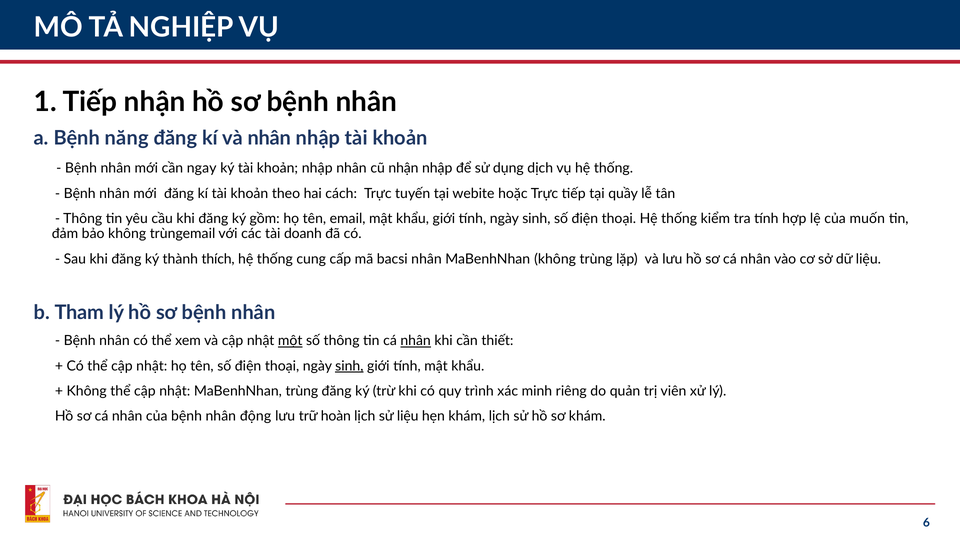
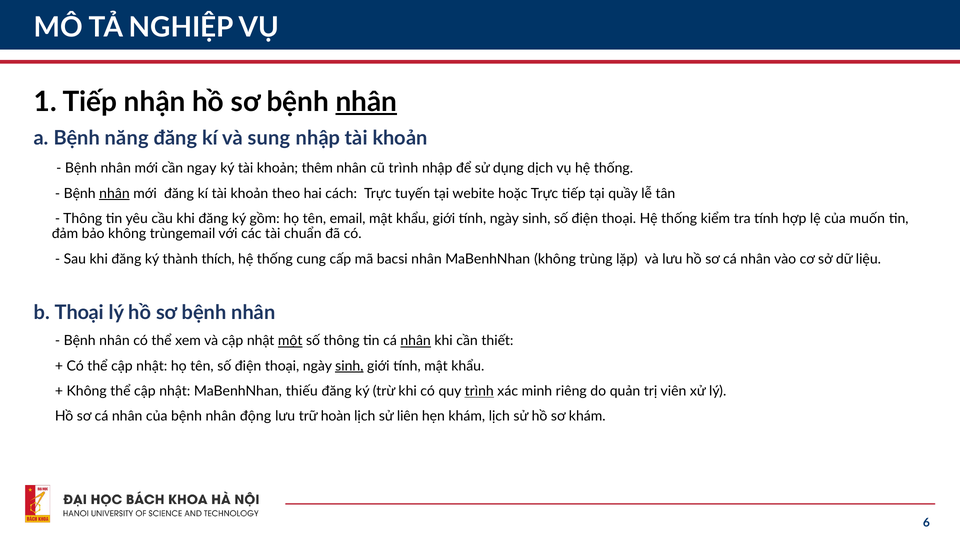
nhân at (366, 102) underline: none -> present
và nhân: nhân -> sung
khoản nhập: nhập -> thêm
cũ nhận: nhận -> trình
nhân at (114, 194) underline: none -> present
doanh: doanh -> chuẩn
b Tham: Tham -> Thoại
MaBenhNhan trùng: trùng -> thiếu
trình at (479, 391) underline: none -> present
sử liệu: liệu -> liên
